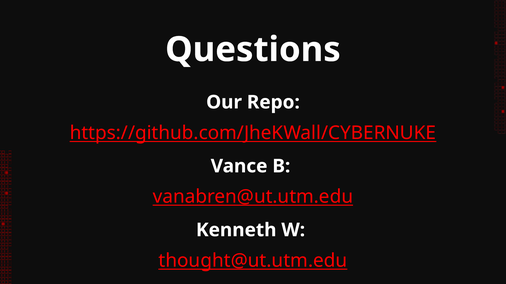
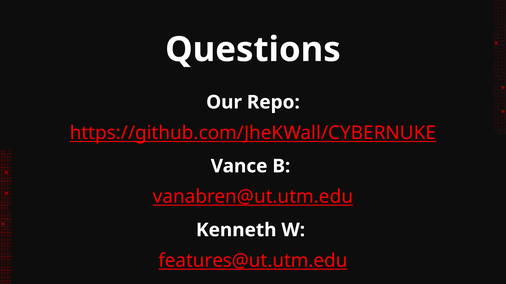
thought@ut.utm.edu: thought@ut.utm.edu -> features@ut.utm.edu
